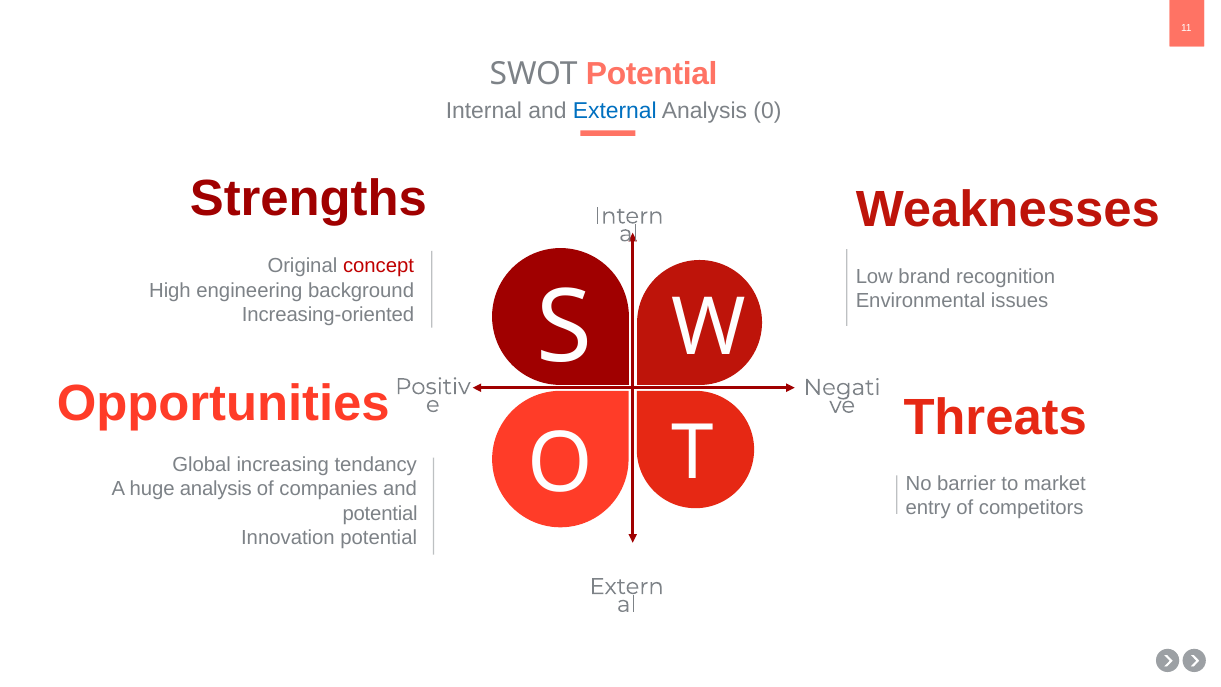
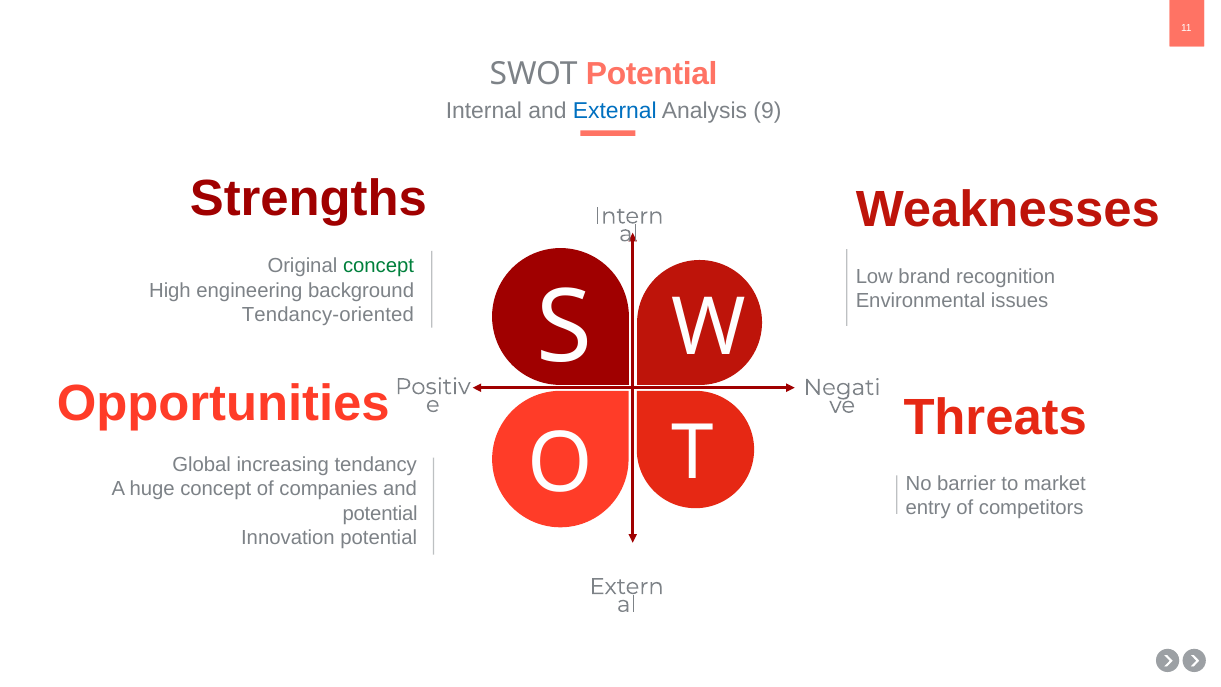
0: 0 -> 9
concept at (379, 266) colour: red -> green
Increasing-oriented: Increasing-oriented -> Tendancy-oriented
huge analysis: analysis -> concept
